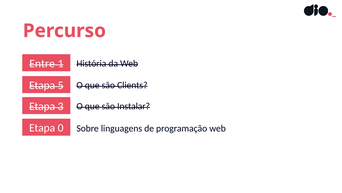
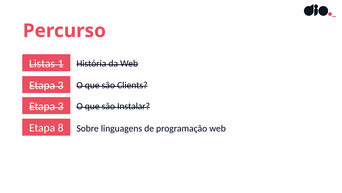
Entre: Entre -> Listas
5 at (61, 85): 5 -> 3
0: 0 -> 8
